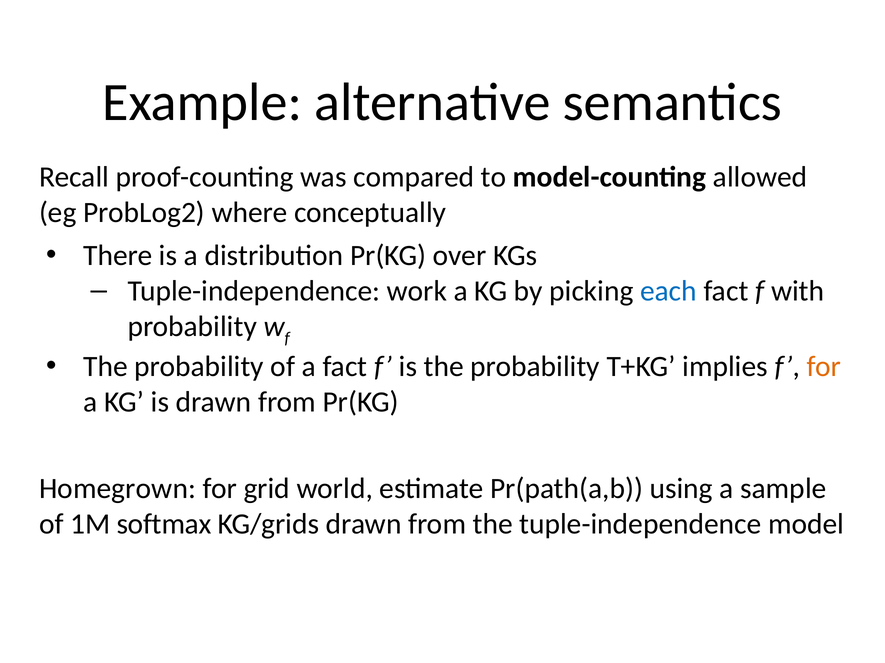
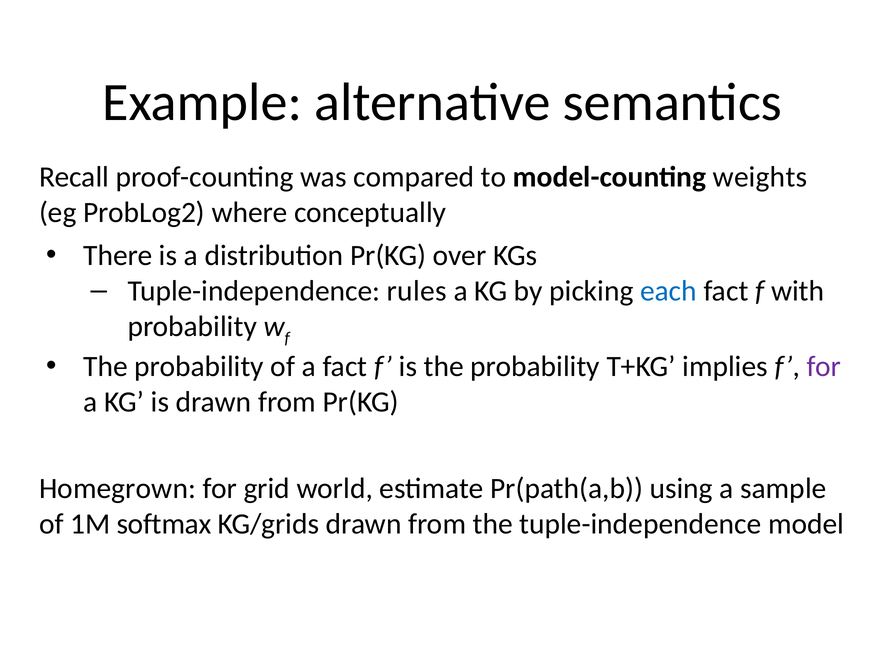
allowed: allowed -> weights
work: work -> rules
for at (824, 367) colour: orange -> purple
